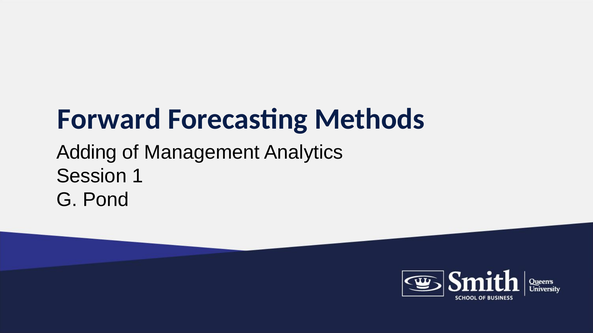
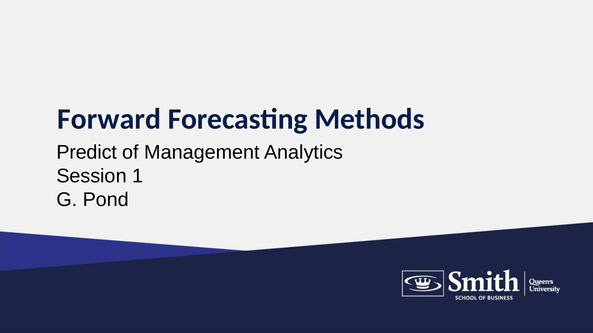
Adding: Adding -> Predict
